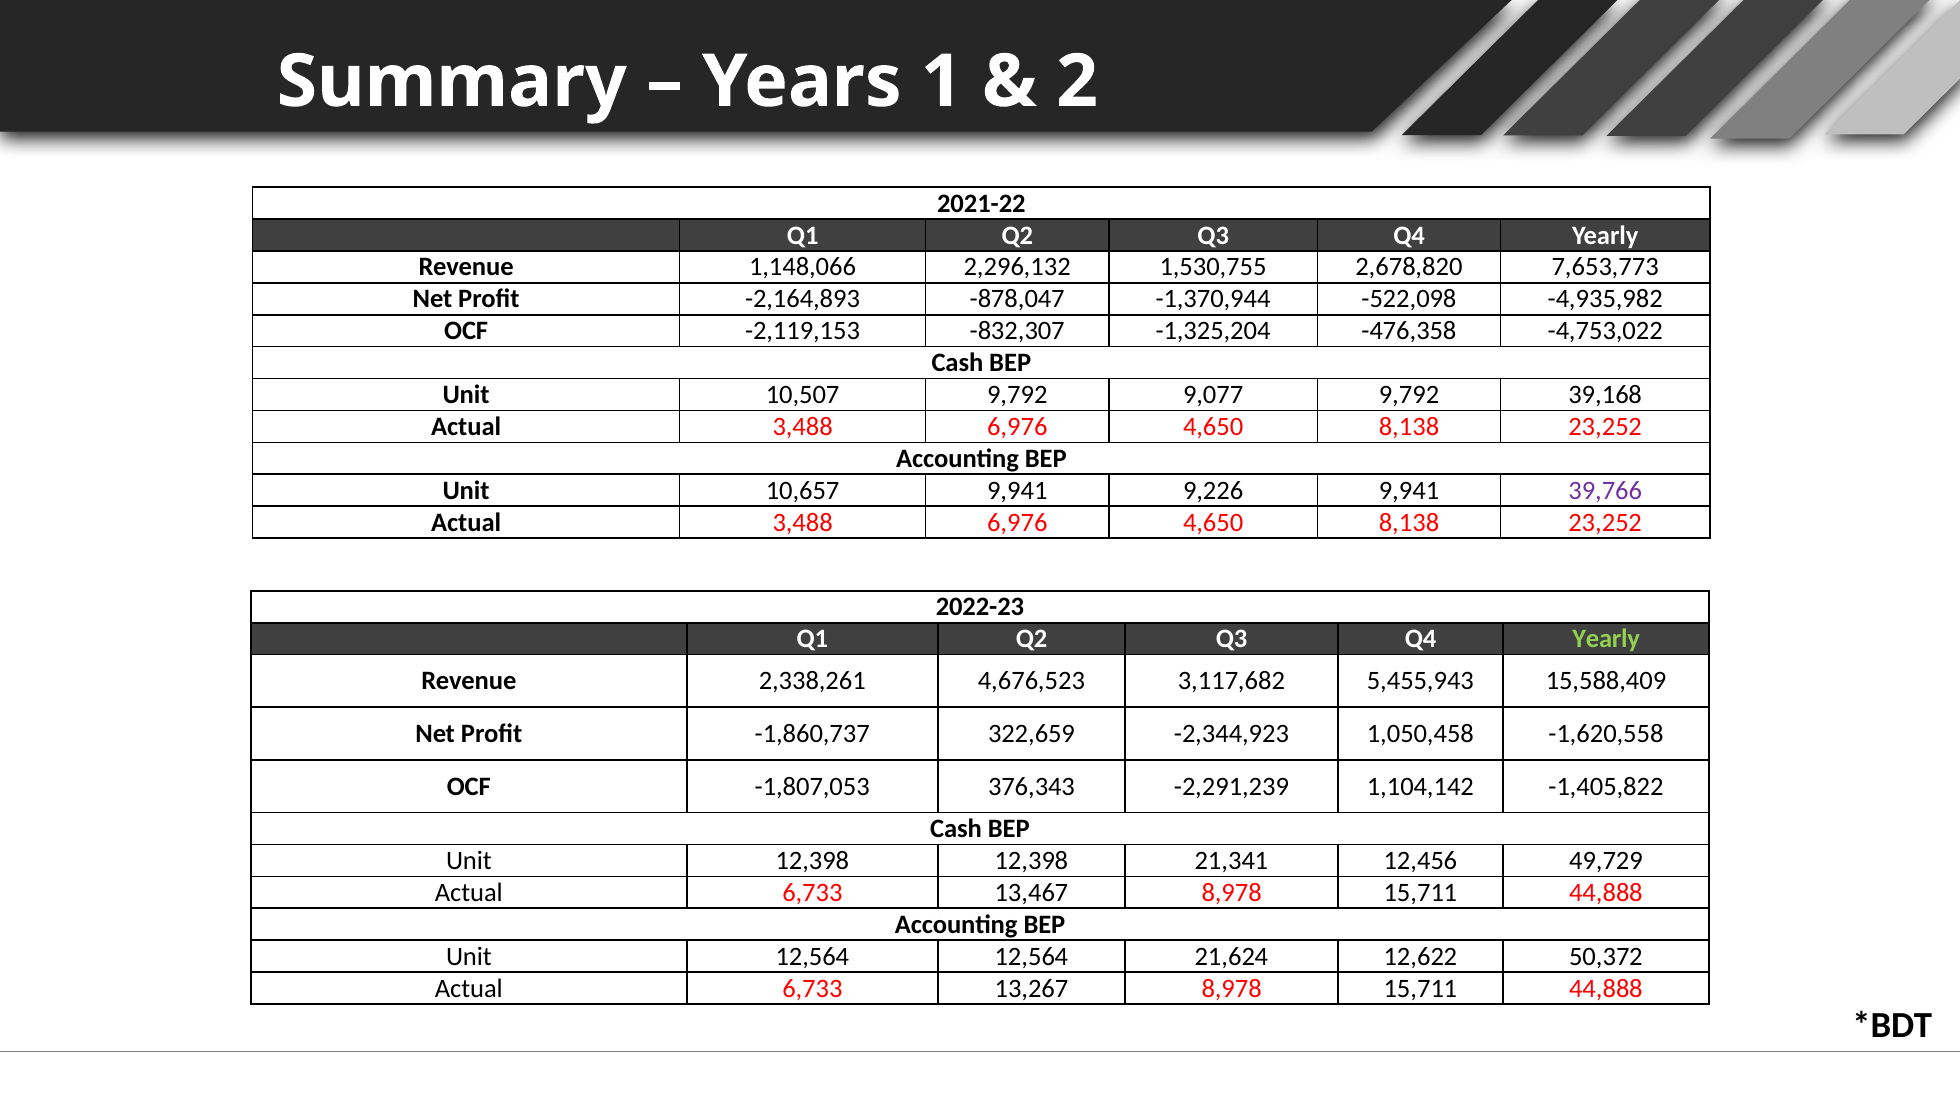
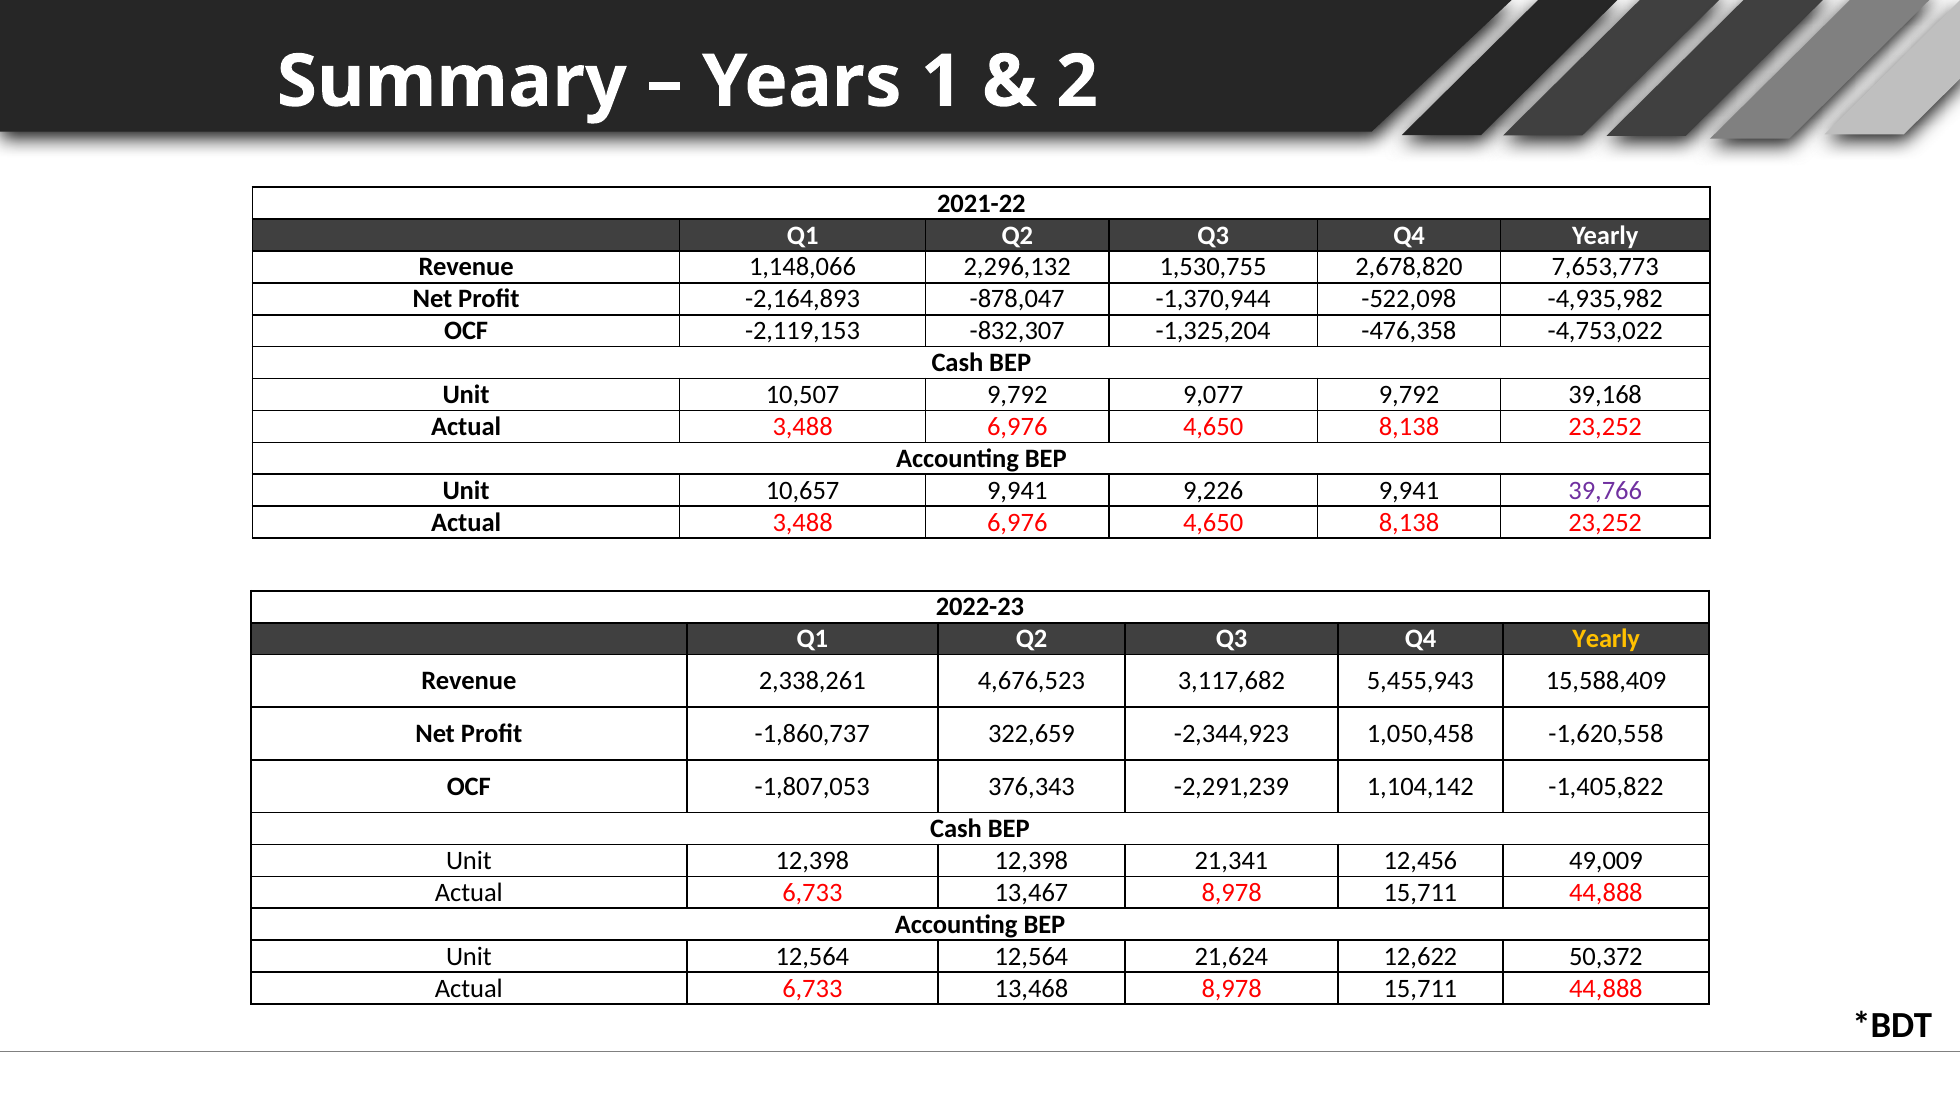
Yearly at (1606, 639) colour: light green -> yellow
49,729: 49,729 -> 49,009
13,267: 13,267 -> 13,468
